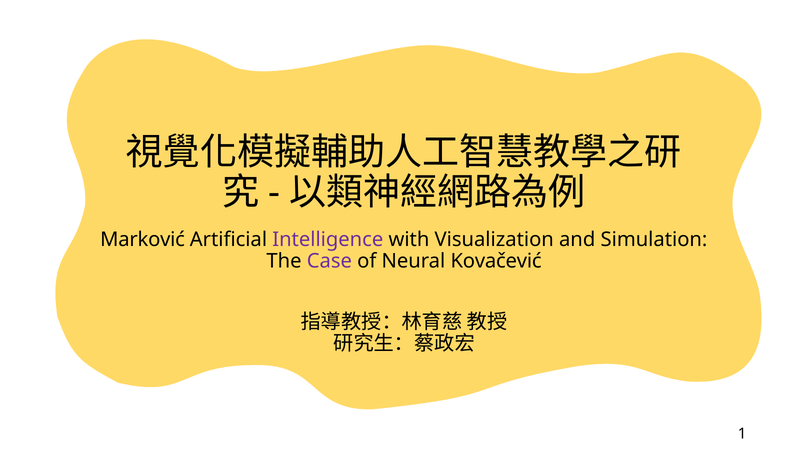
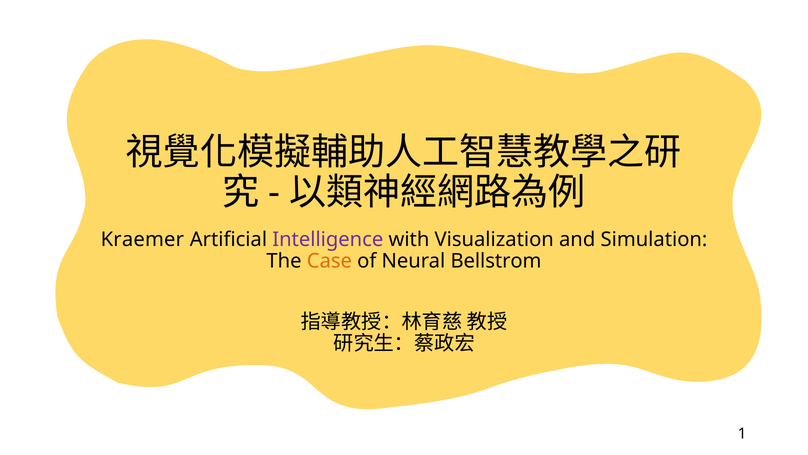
Marković: Marković -> Kraemer
Case colour: purple -> orange
Kovačević: Kovačević -> Bellstrom
